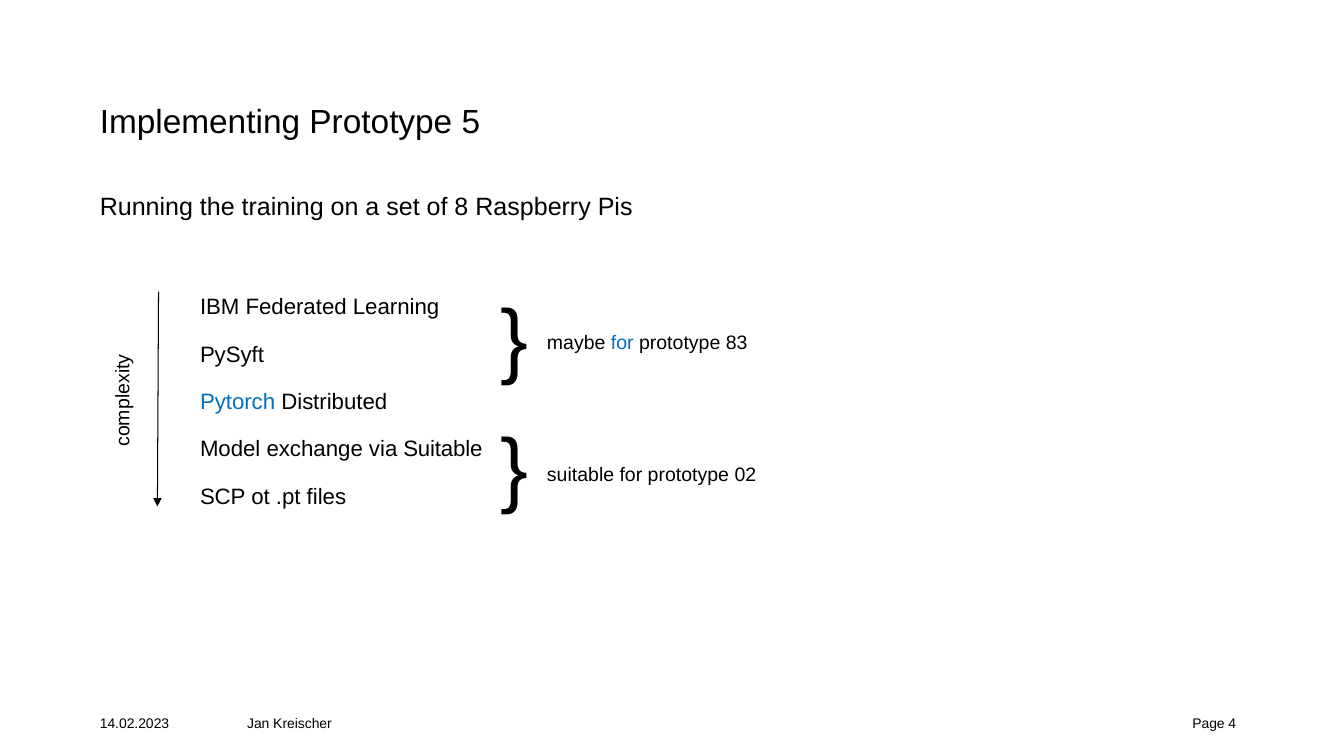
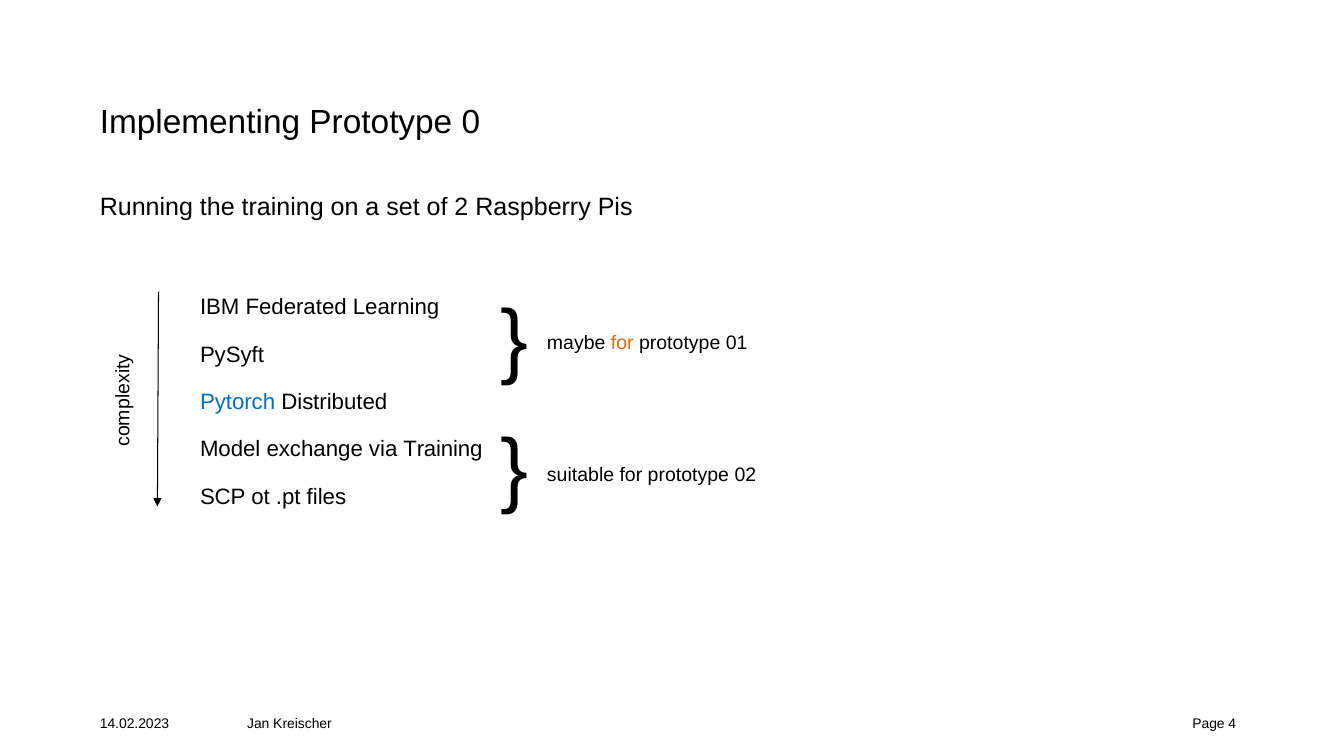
5: 5 -> 0
8: 8 -> 2
for at (622, 344) colour: blue -> orange
83: 83 -> 01
via Suitable: Suitable -> Training
